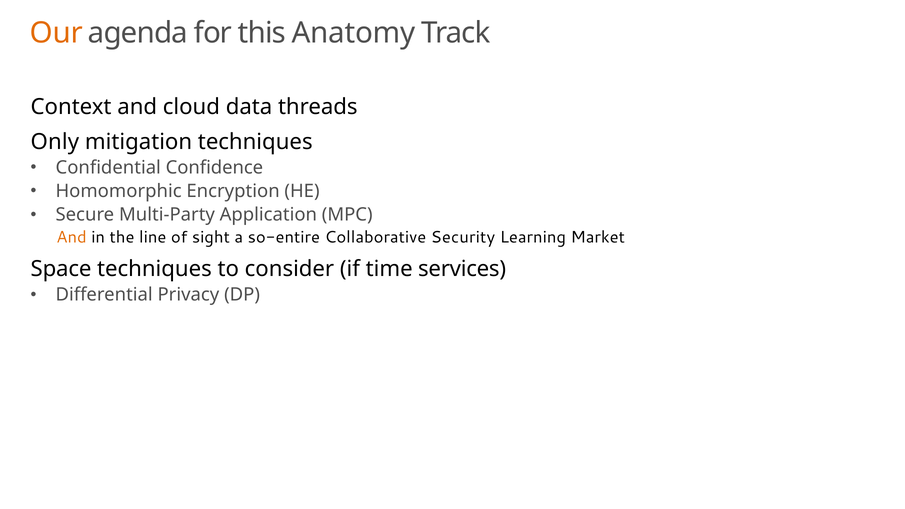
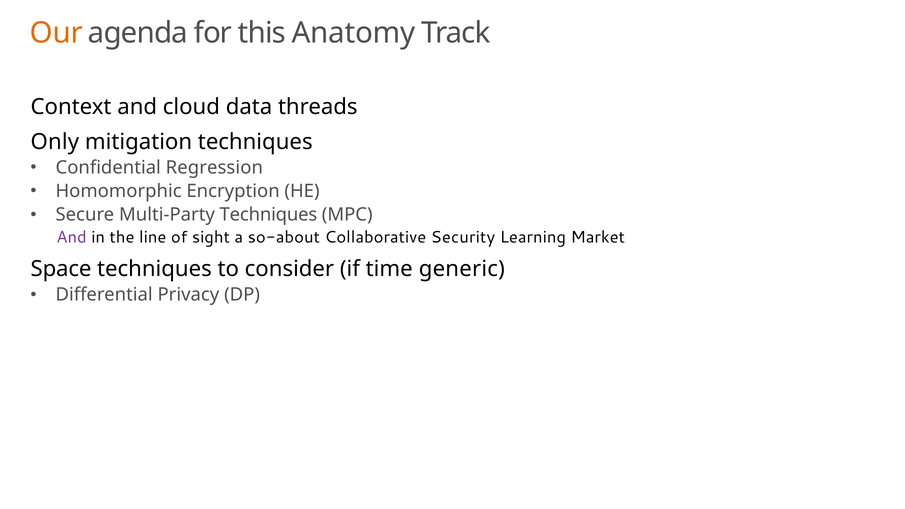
Confidence: Confidence -> Regression
Multi-Party Application: Application -> Techniques
And at (72, 237) colour: orange -> purple
so-entire: so-entire -> so-about
services: services -> generic
